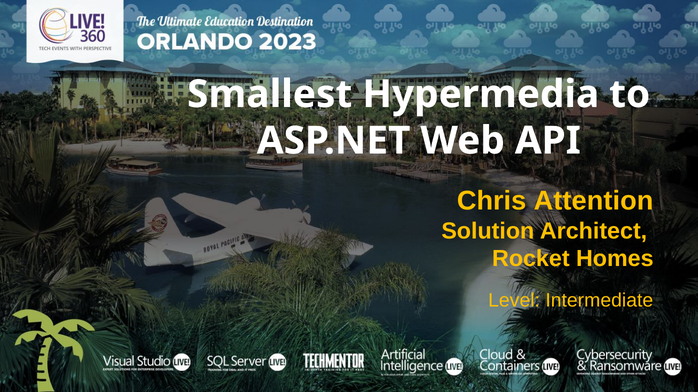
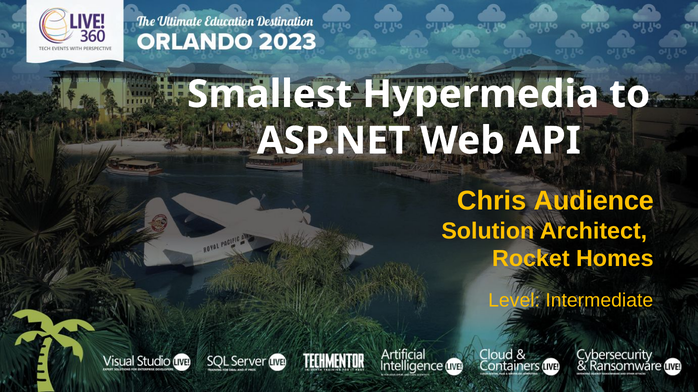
Attention: Attention -> Audience
